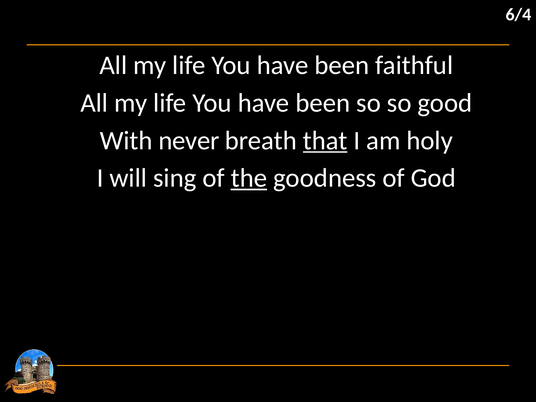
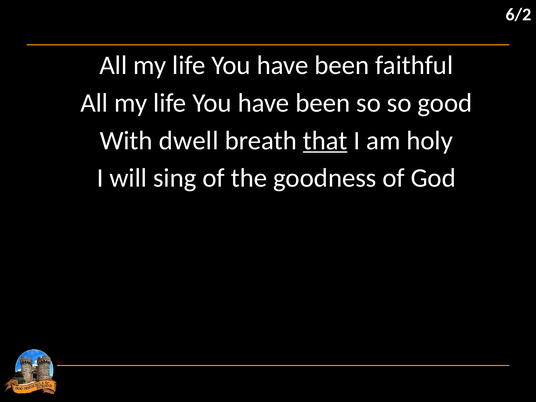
6/4: 6/4 -> 6/2
never: never -> dwell
the underline: present -> none
